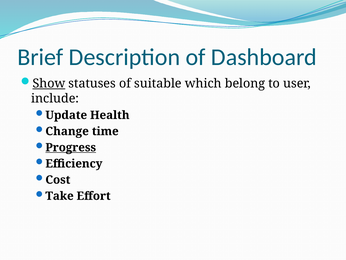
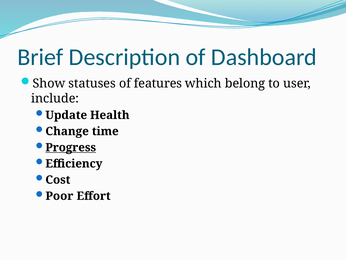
Show underline: present -> none
suitable: suitable -> features
Take: Take -> Poor
